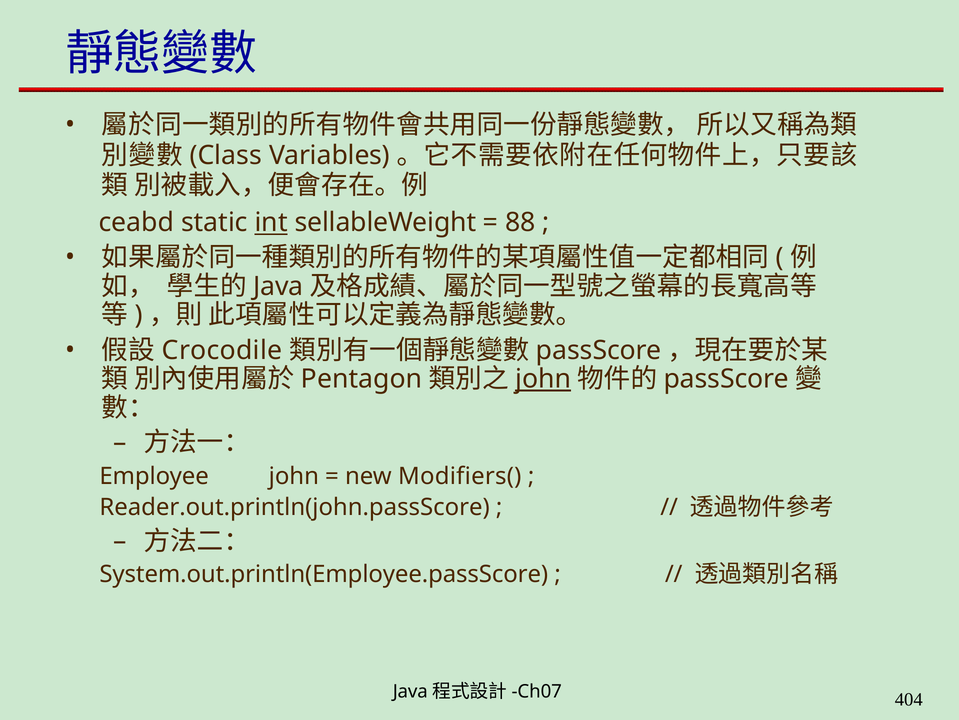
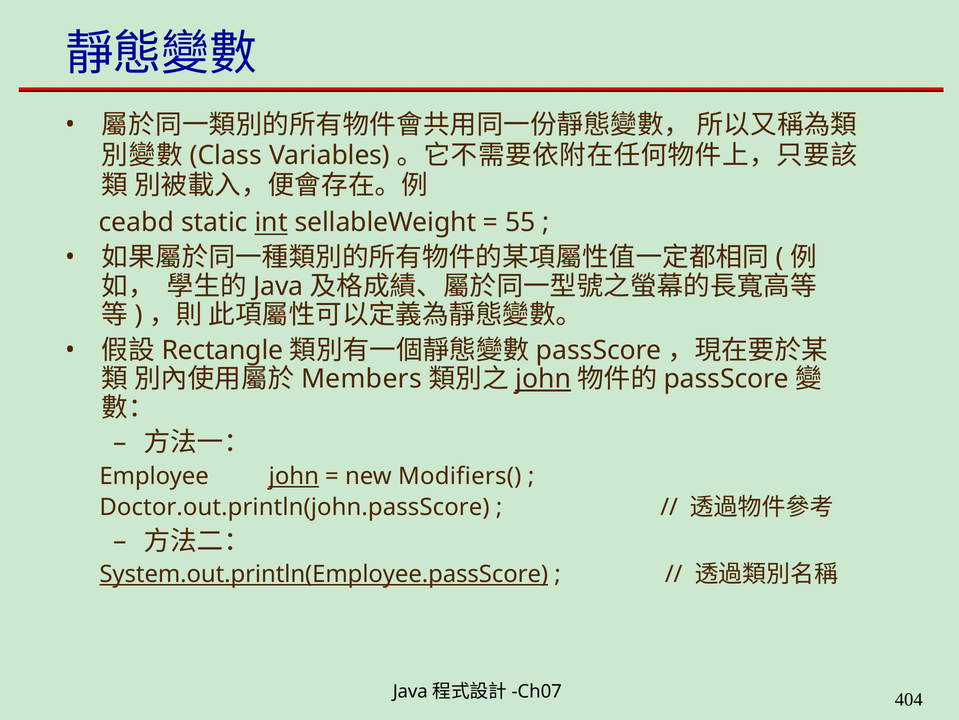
88: 88 -> 55
Crocodile: Crocodile -> Rectangle
Pentagon: Pentagon -> Members
john at (294, 476) underline: none -> present
Reader.out.println(john.passScore: Reader.out.println(john.passScore -> Doctor.out.println(john.passScore
System.out.println(Employee.passScore underline: none -> present
